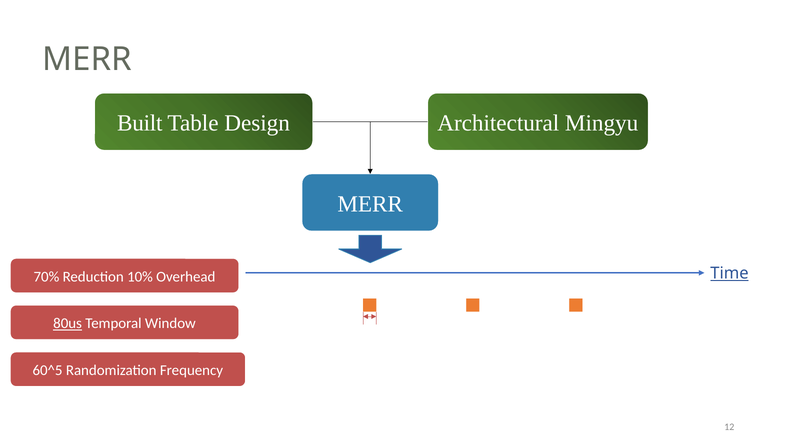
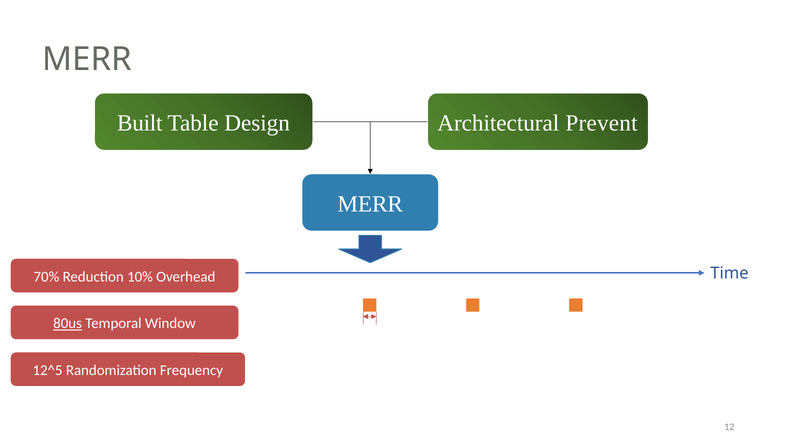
Mingyu: Mingyu -> Prevent
Time underline: present -> none
60^5: 60^5 -> 12^5
